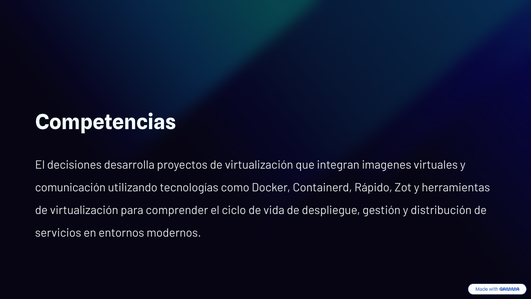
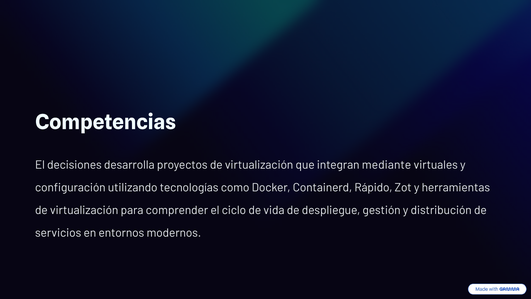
imagenes: imagenes -> mediante
comunicación: comunicación -> configuración
